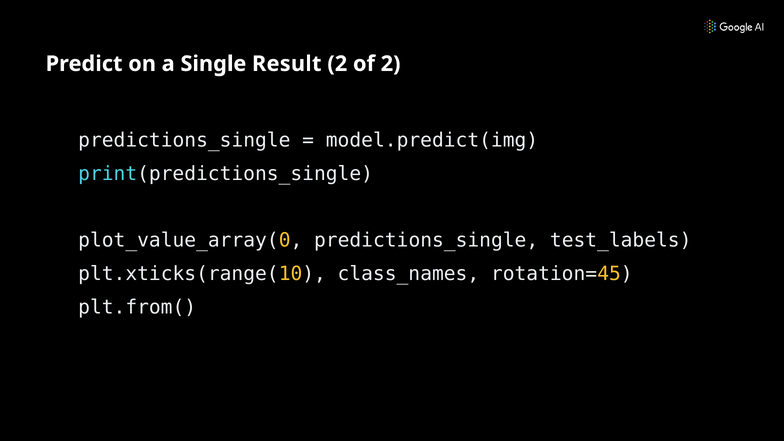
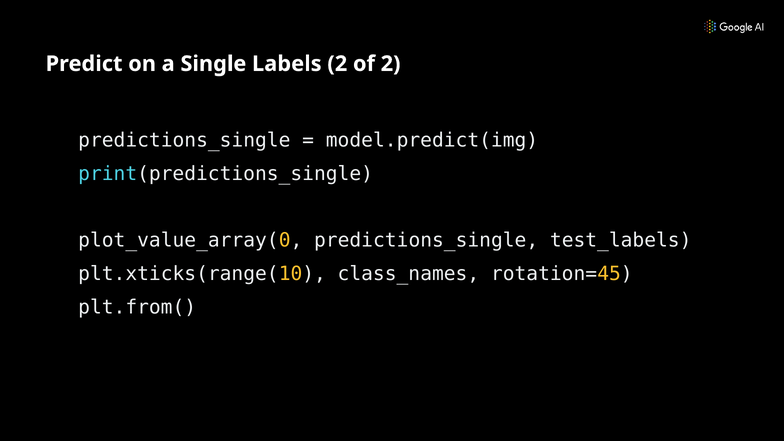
Result: Result -> Labels
